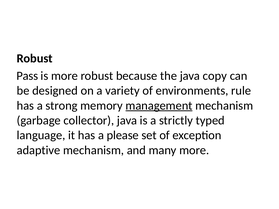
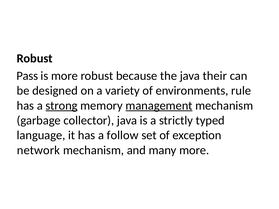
copy: copy -> their
strong underline: none -> present
please: please -> follow
adaptive: adaptive -> network
